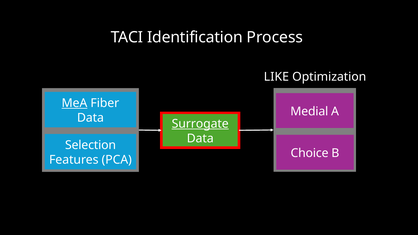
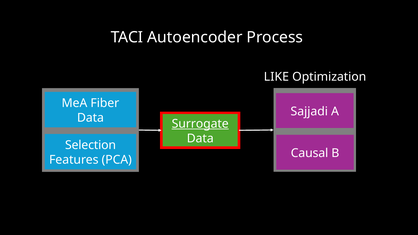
Identification: Identification -> Autoencoder
MeA underline: present -> none
Medial: Medial -> Sajjadi
Choice: Choice -> Causal
